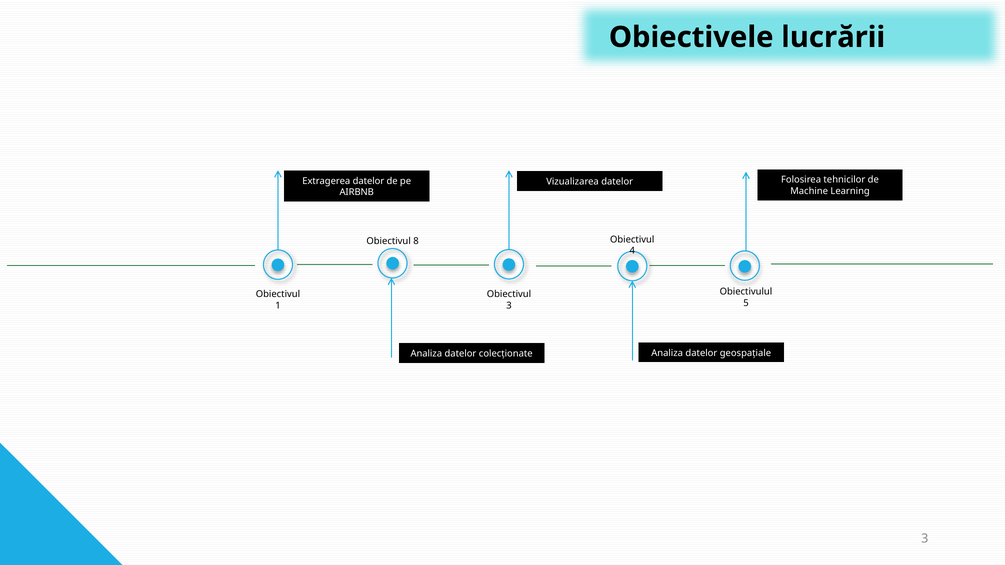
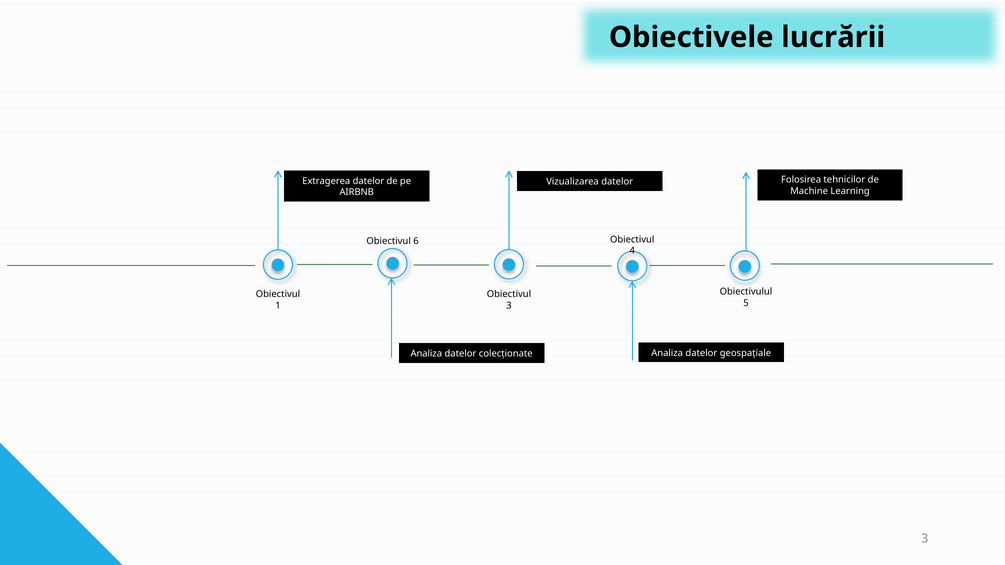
8: 8 -> 6
